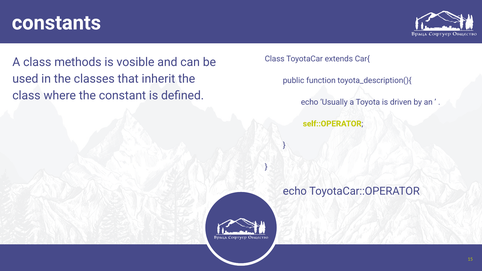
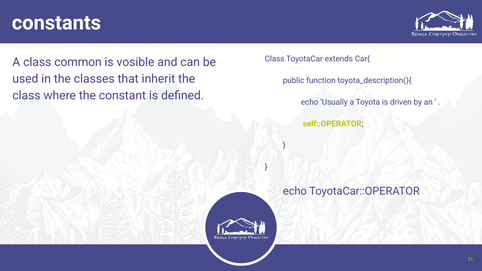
methods: methods -> common
